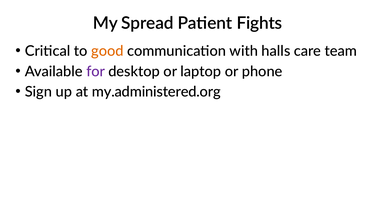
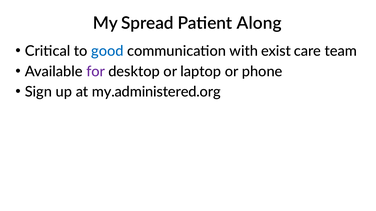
Fights: Fights -> Along
good colour: orange -> blue
halls: halls -> exist
